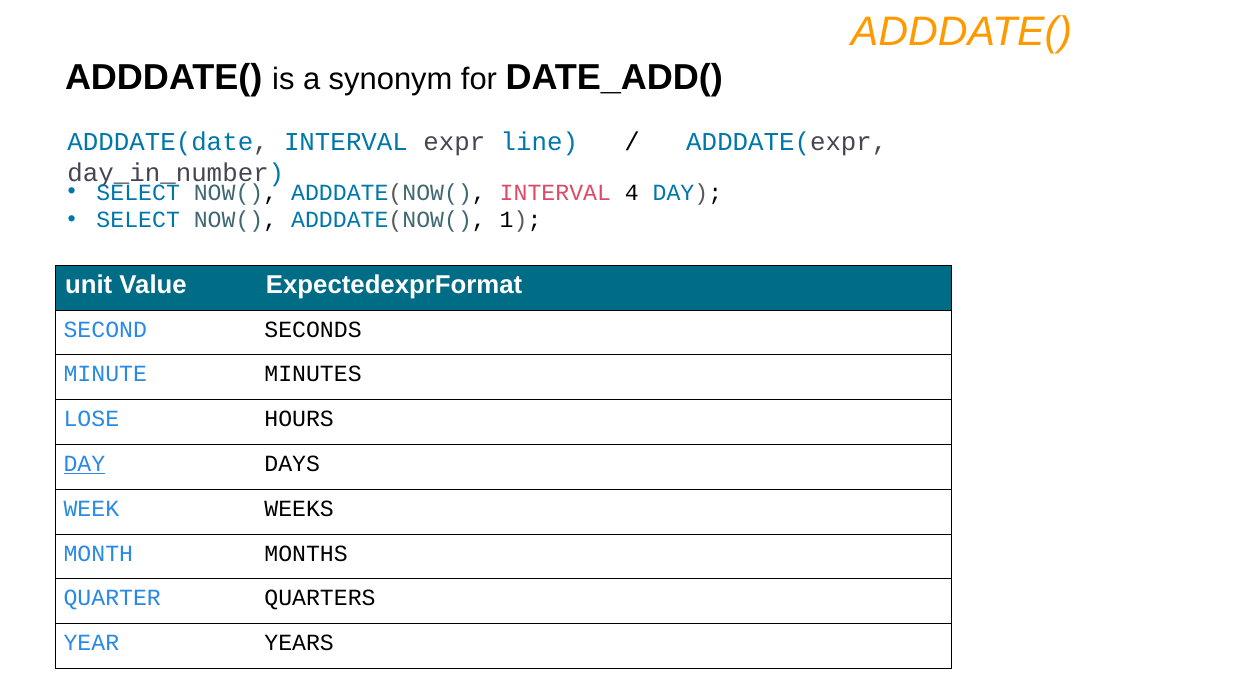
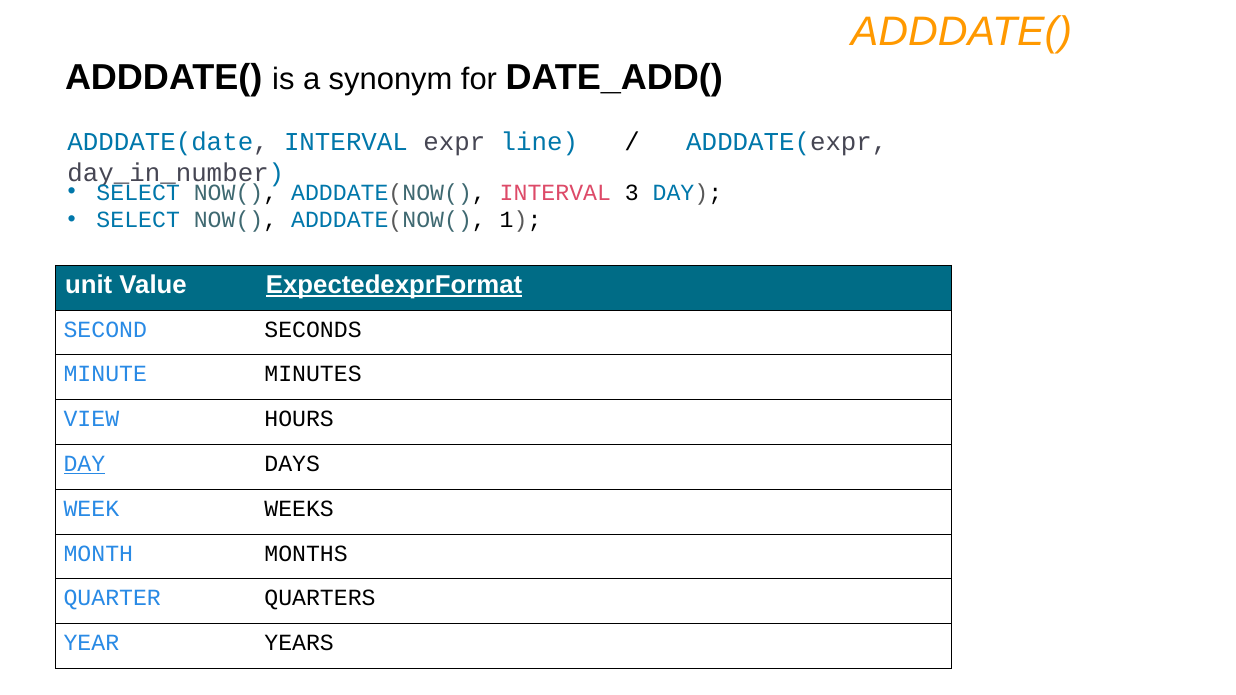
4: 4 -> 3
ExpectedexprFormat underline: none -> present
LOSE: LOSE -> VIEW
